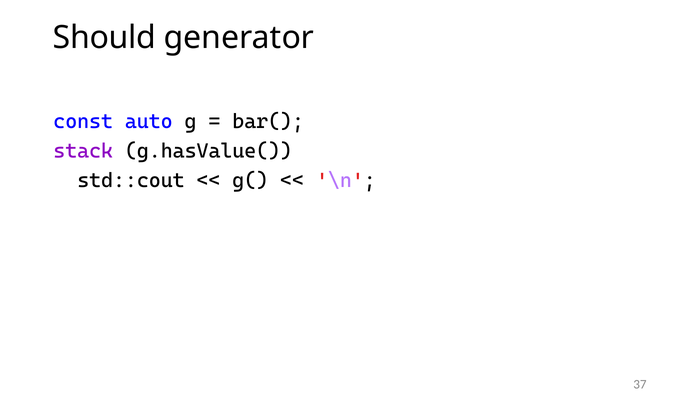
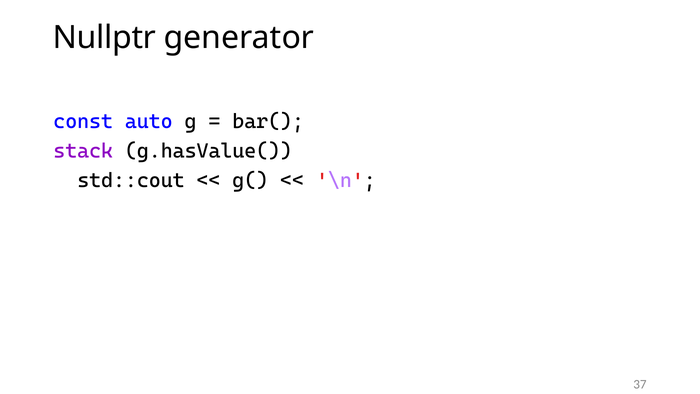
Should: Should -> Nullptr
